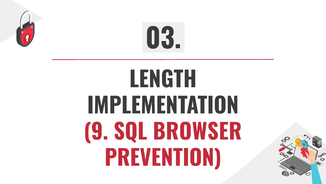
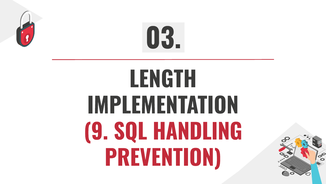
BROWSER: BROWSER -> HANDLING
